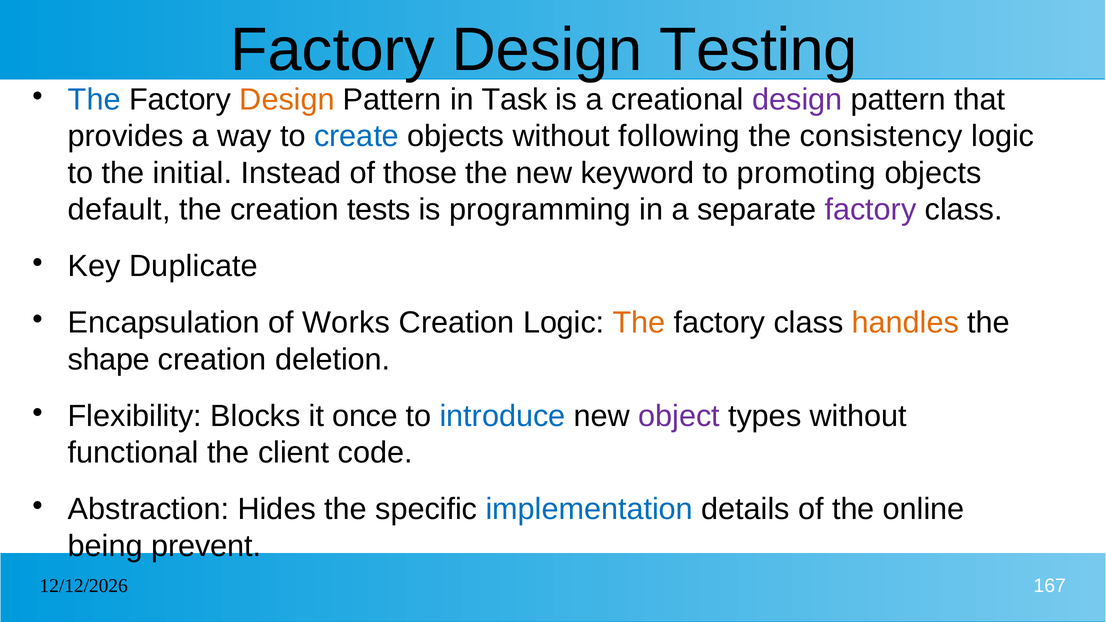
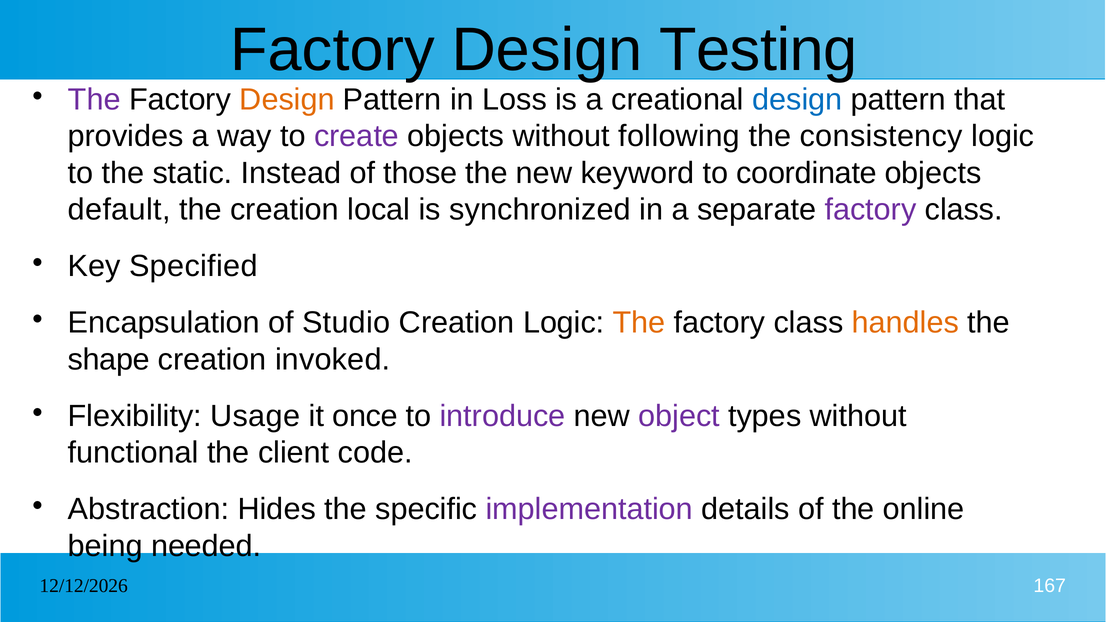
The at (94, 100) colour: blue -> purple
Task: Task -> Loss
design at (797, 100) colour: purple -> blue
create colour: blue -> purple
initial: initial -> static
promoting: promoting -> coordinate
tests: tests -> local
programming: programming -> synchronized
Duplicate: Duplicate -> Specified
Works: Works -> Studio
deletion: deletion -> invoked
Blocks: Blocks -> Usage
introduce colour: blue -> purple
implementation colour: blue -> purple
prevent: prevent -> needed
